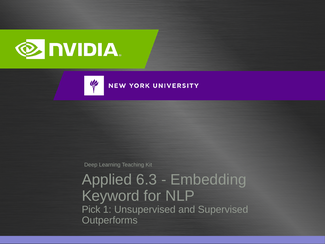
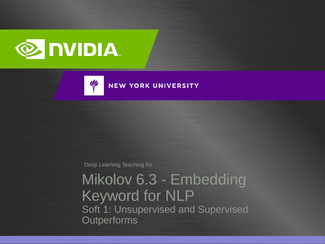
Applied: Applied -> Mikolov
Pick: Pick -> Soft
